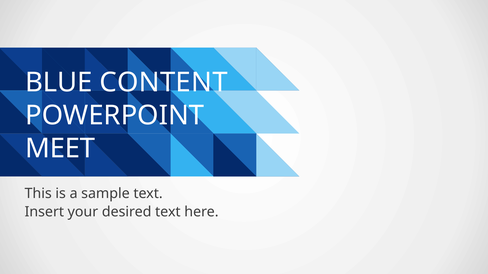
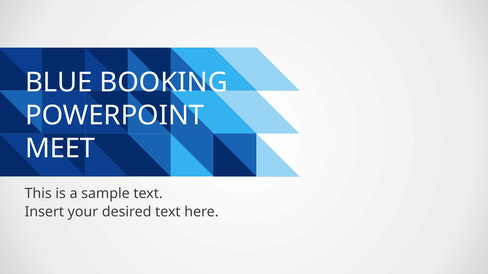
CONTENT: CONTENT -> BOOKING
